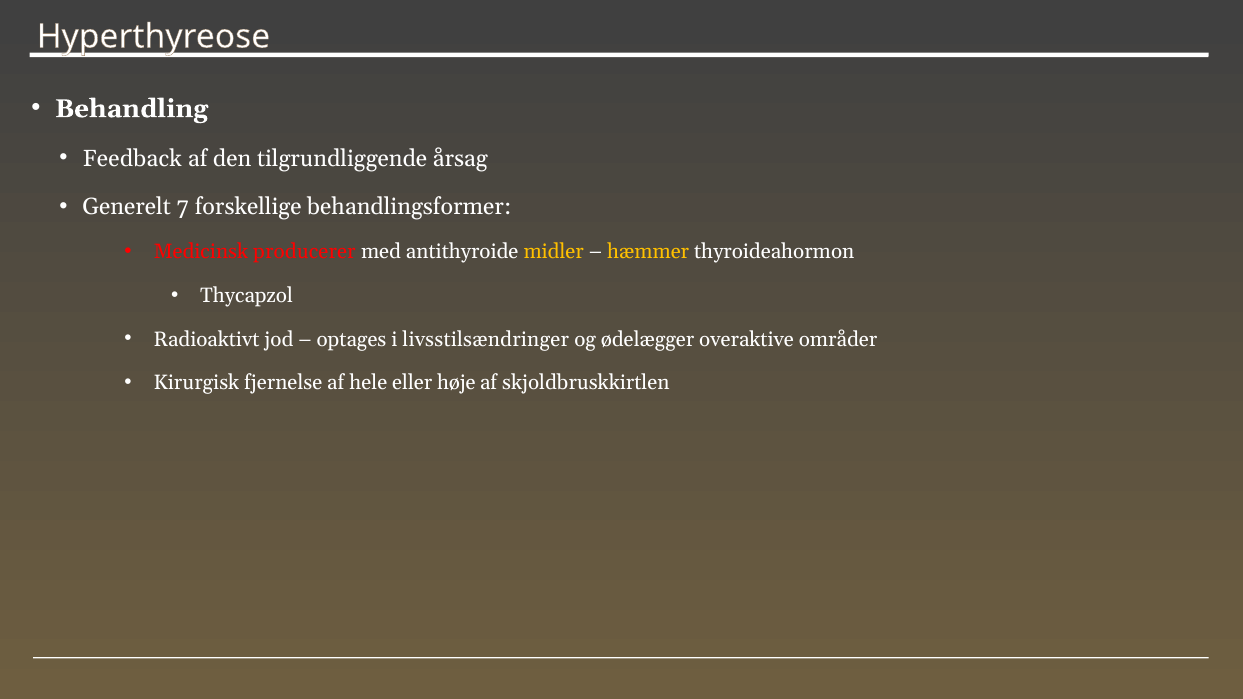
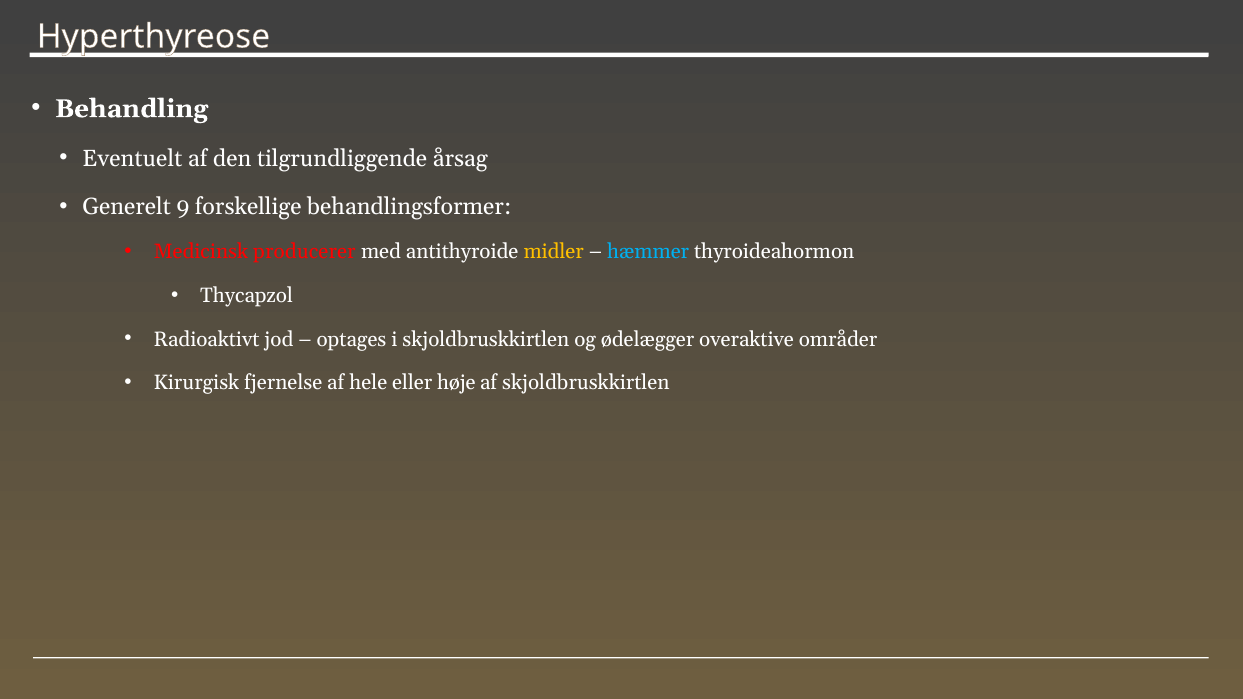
Feedback: Feedback -> Eventuelt
7: 7 -> 9
hæmmer colour: yellow -> light blue
i livsstilsændringer: livsstilsændringer -> skjoldbruskkirtlen
